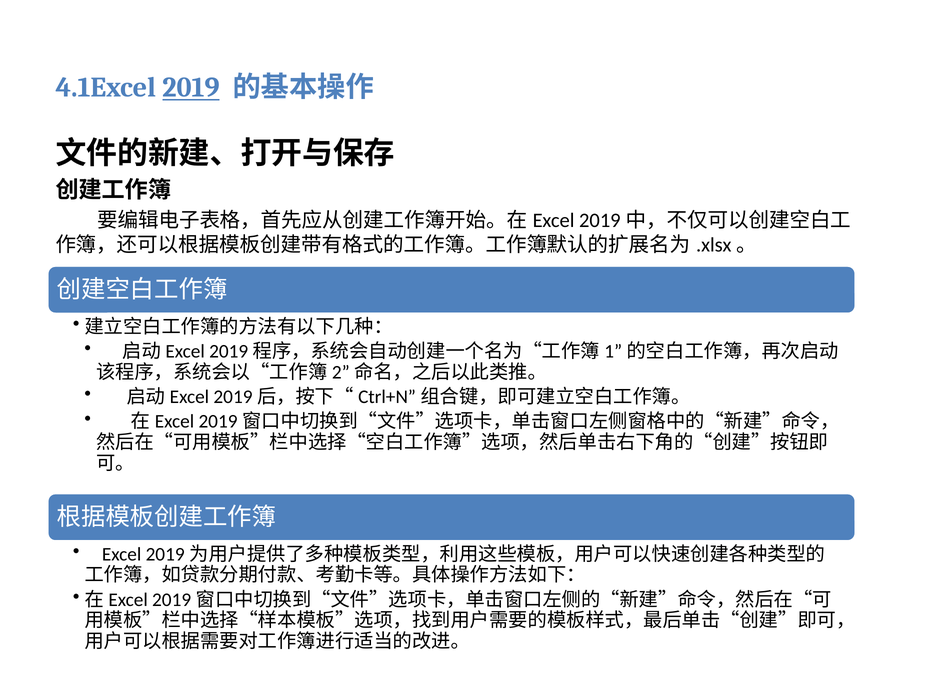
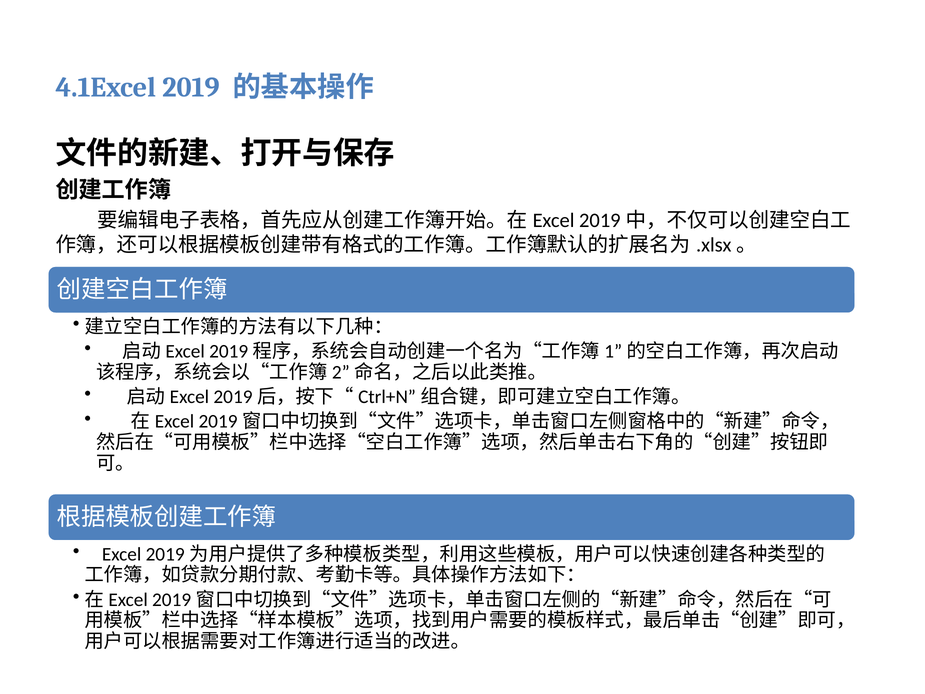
2019 underline: present -> none
